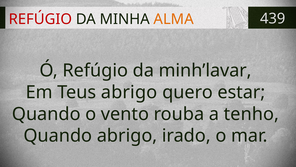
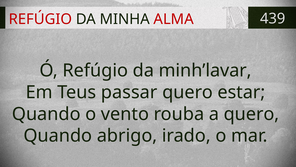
ALMA colour: orange -> red
Teus abrigo: abrigo -> passar
a tenho: tenho -> quero
